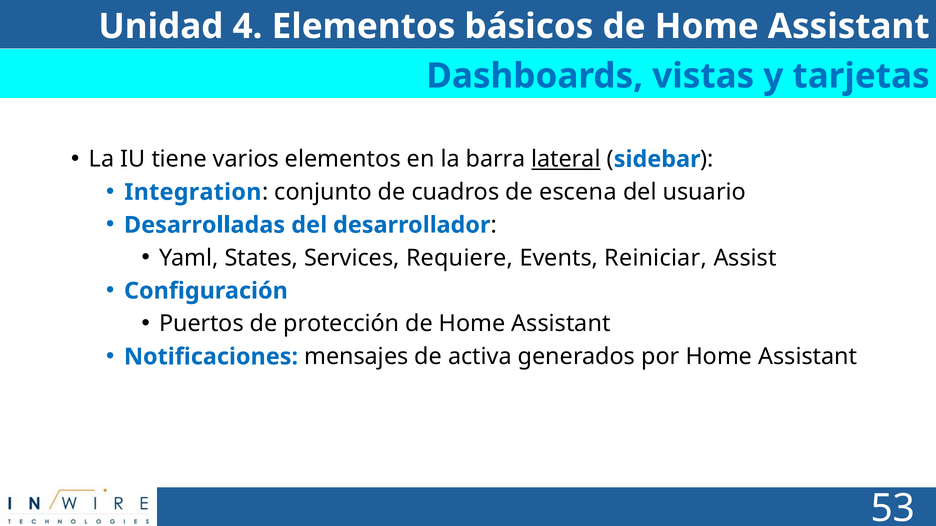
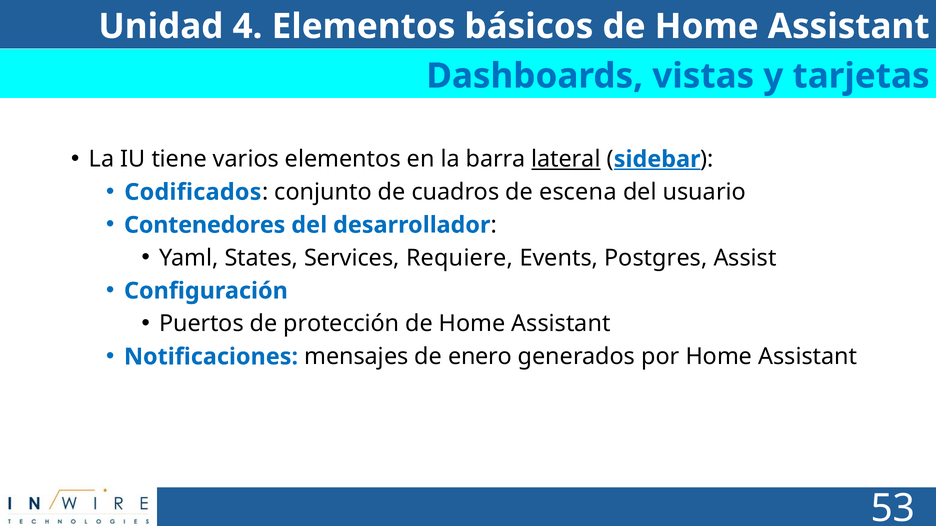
sidebar underline: none -> present
Integration: Integration -> Codificados
Desarrolladas: Desarrolladas -> Contenedores
Reiniciar: Reiniciar -> Postgres
activa: activa -> enero
